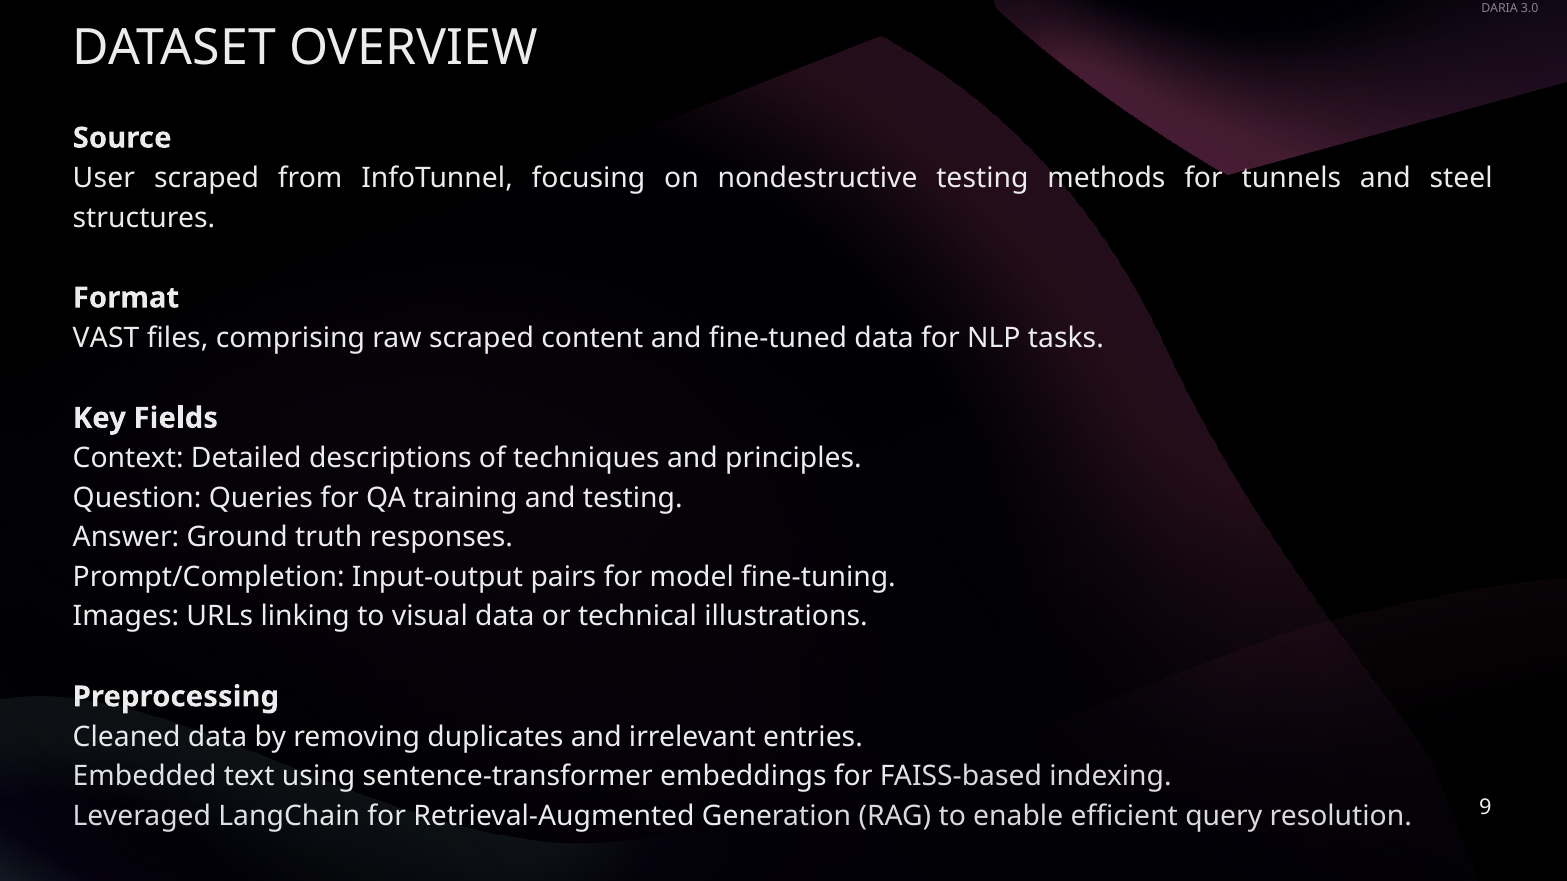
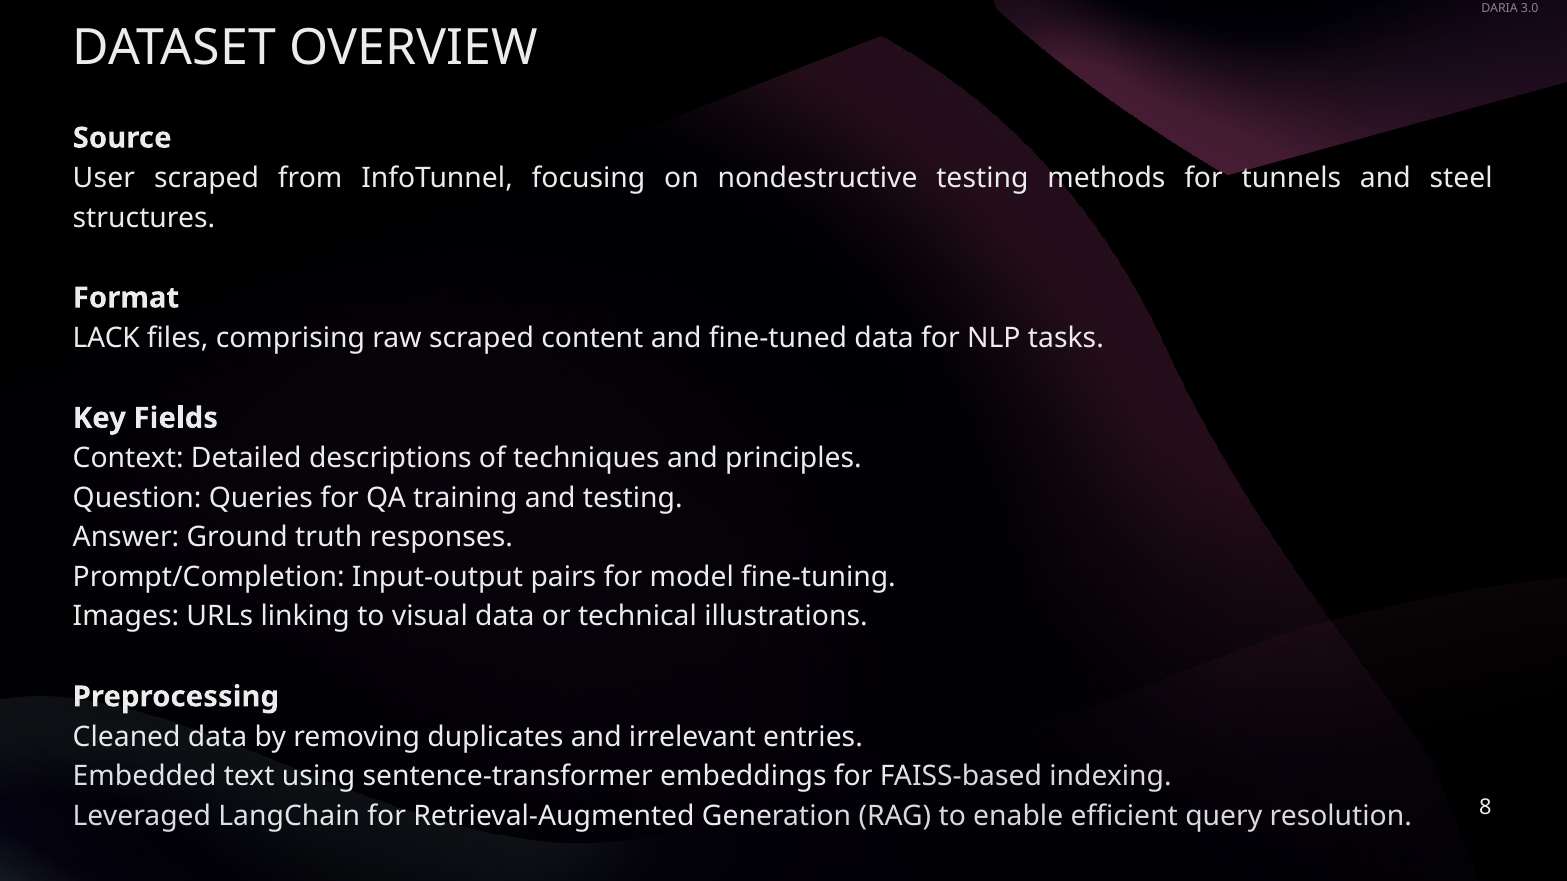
VAST: VAST -> LACK
9: 9 -> 8
